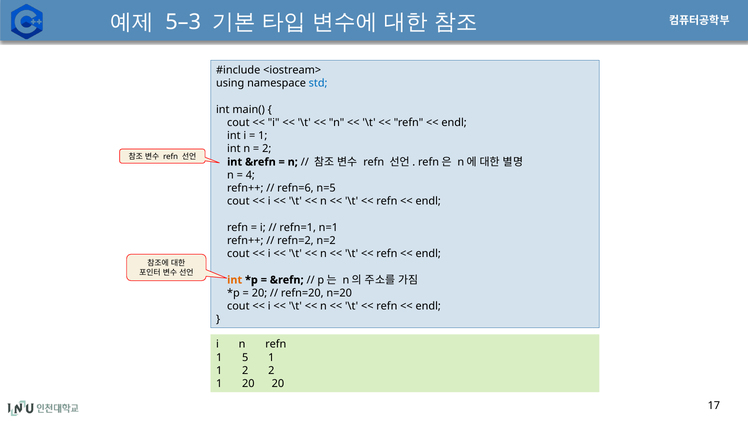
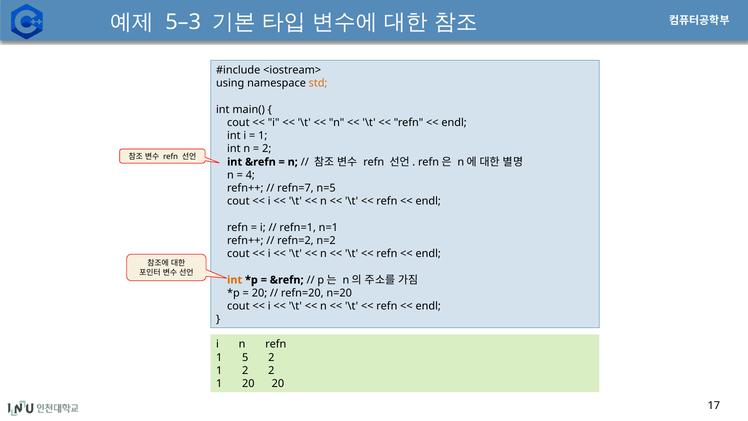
std colour: blue -> orange
refn=6: refn=6 -> refn=7
5 1: 1 -> 2
